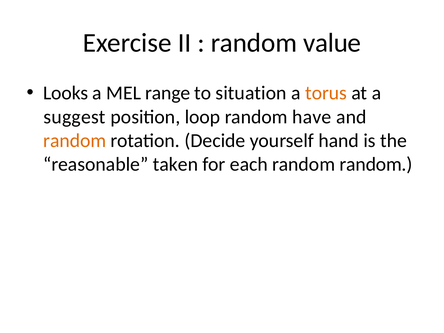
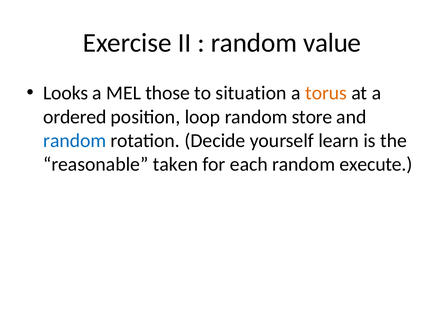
range: range -> those
suggest: suggest -> ordered
have: have -> store
random at (75, 141) colour: orange -> blue
hand: hand -> learn
random random: random -> execute
